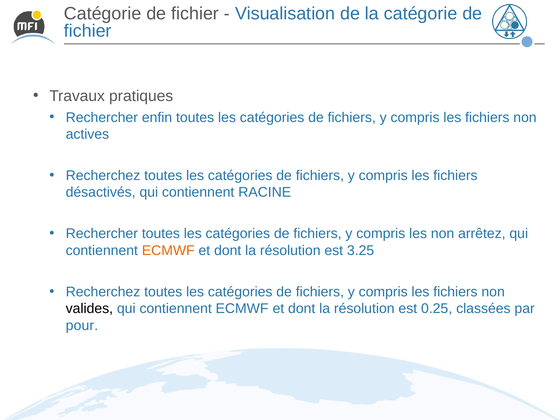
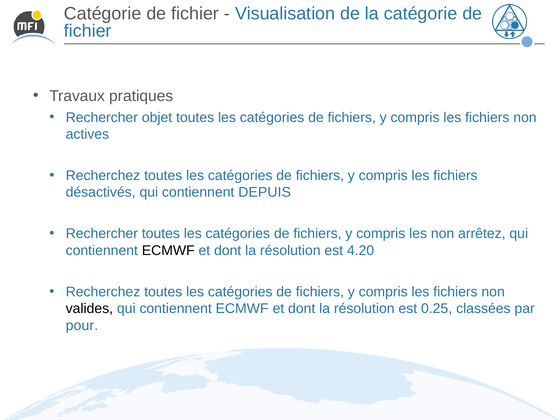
enfin: enfin -> objet
RACINE: RACINE -> DEPUIS
ECMWF at (168, 251) colour: orange -> black
3.25: 3.25 -> 4.20
